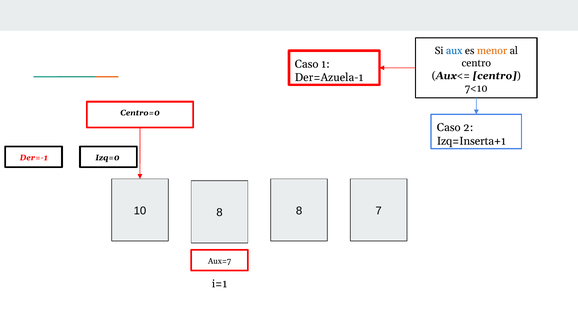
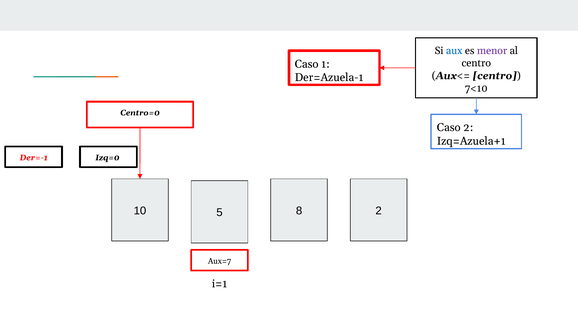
menor colour: orange -> purple
Izq=Inserta+1: Izq=Inserta+1 -> Izq=Azuela+1
10 8: 8 -> 5
8 7: 7 -> 2
